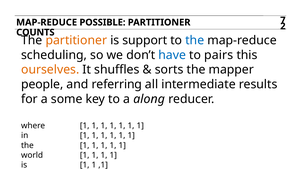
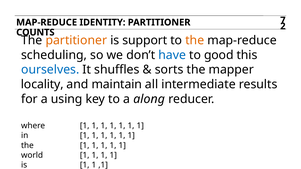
POSSIBLE: POSSIBLE -> IDENTITY
the at (195, 40) colour: blue -> orange
pairs: pairs -> good
ourselves colour: orange -> blue
people: people -> locality
referring: referring -> maintain
some: some -> using
